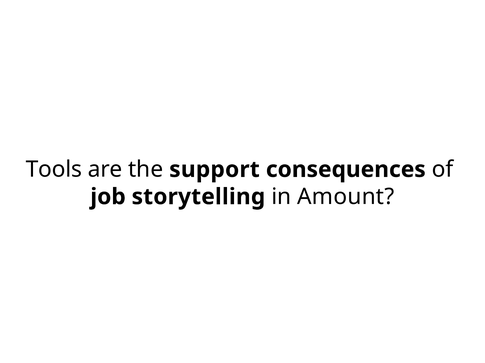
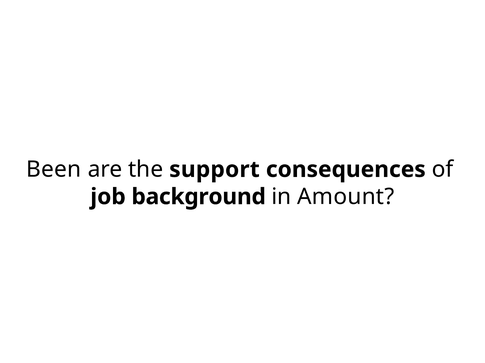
Tools: Tools -> Been
storytelling: storytelling -> background
